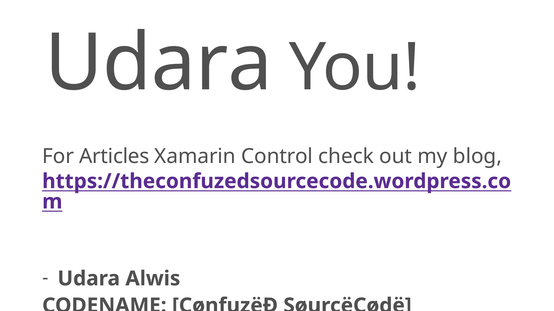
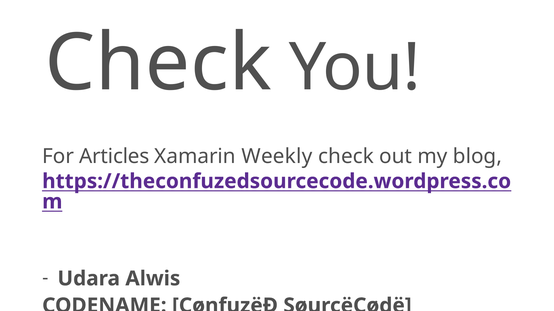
Udara at (159, 63): Udara -> Check
Control: Control -> Weekly
